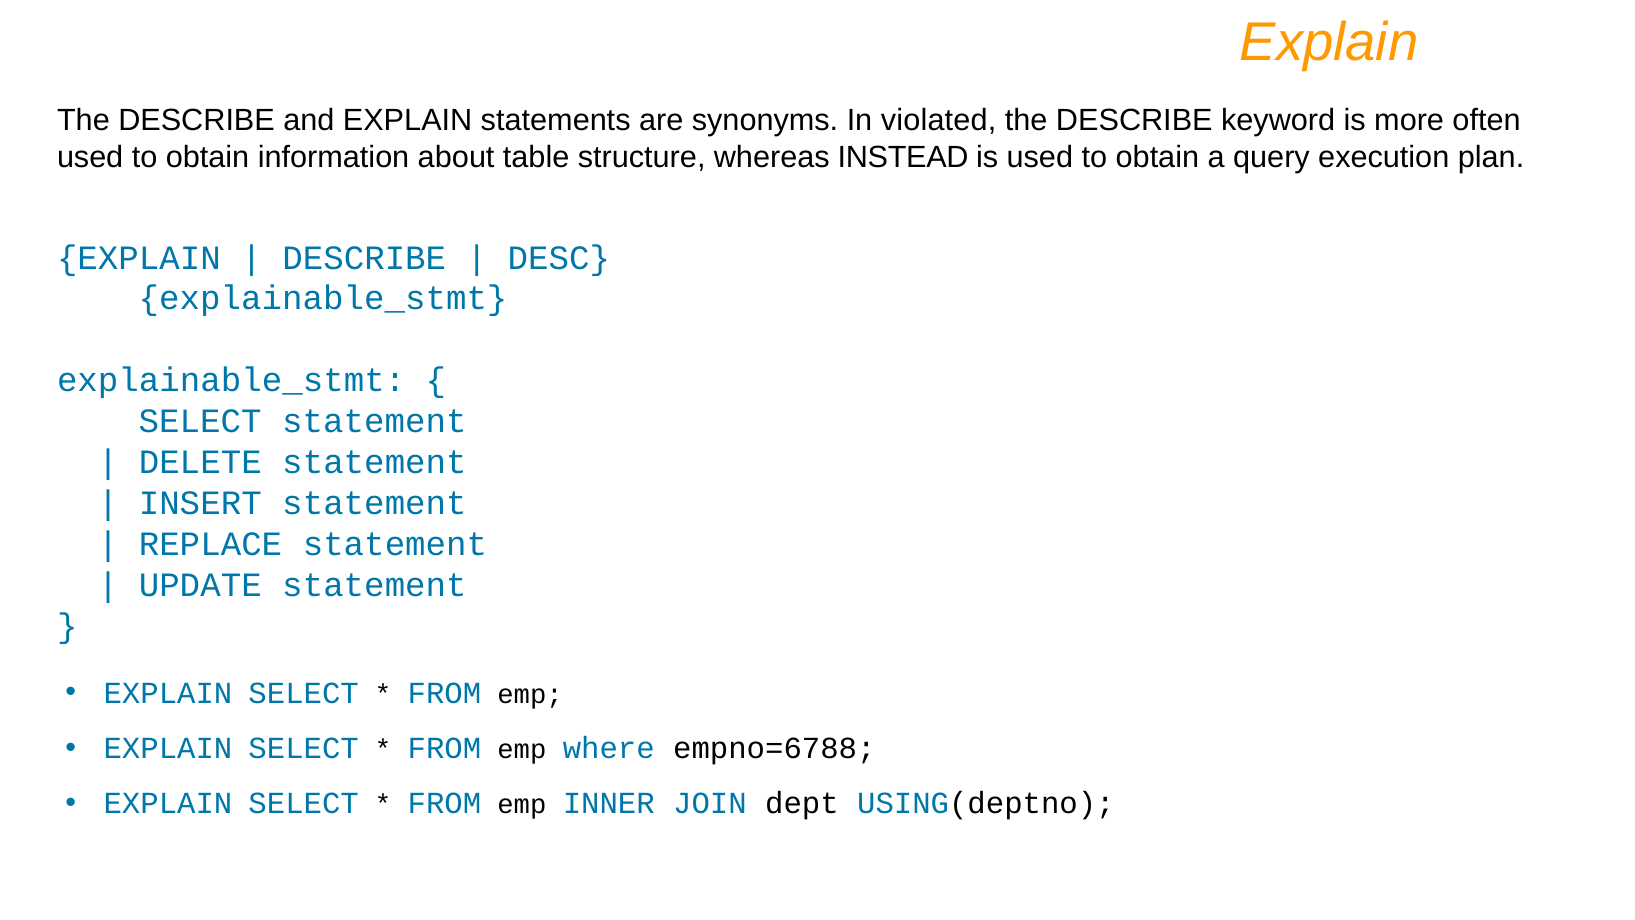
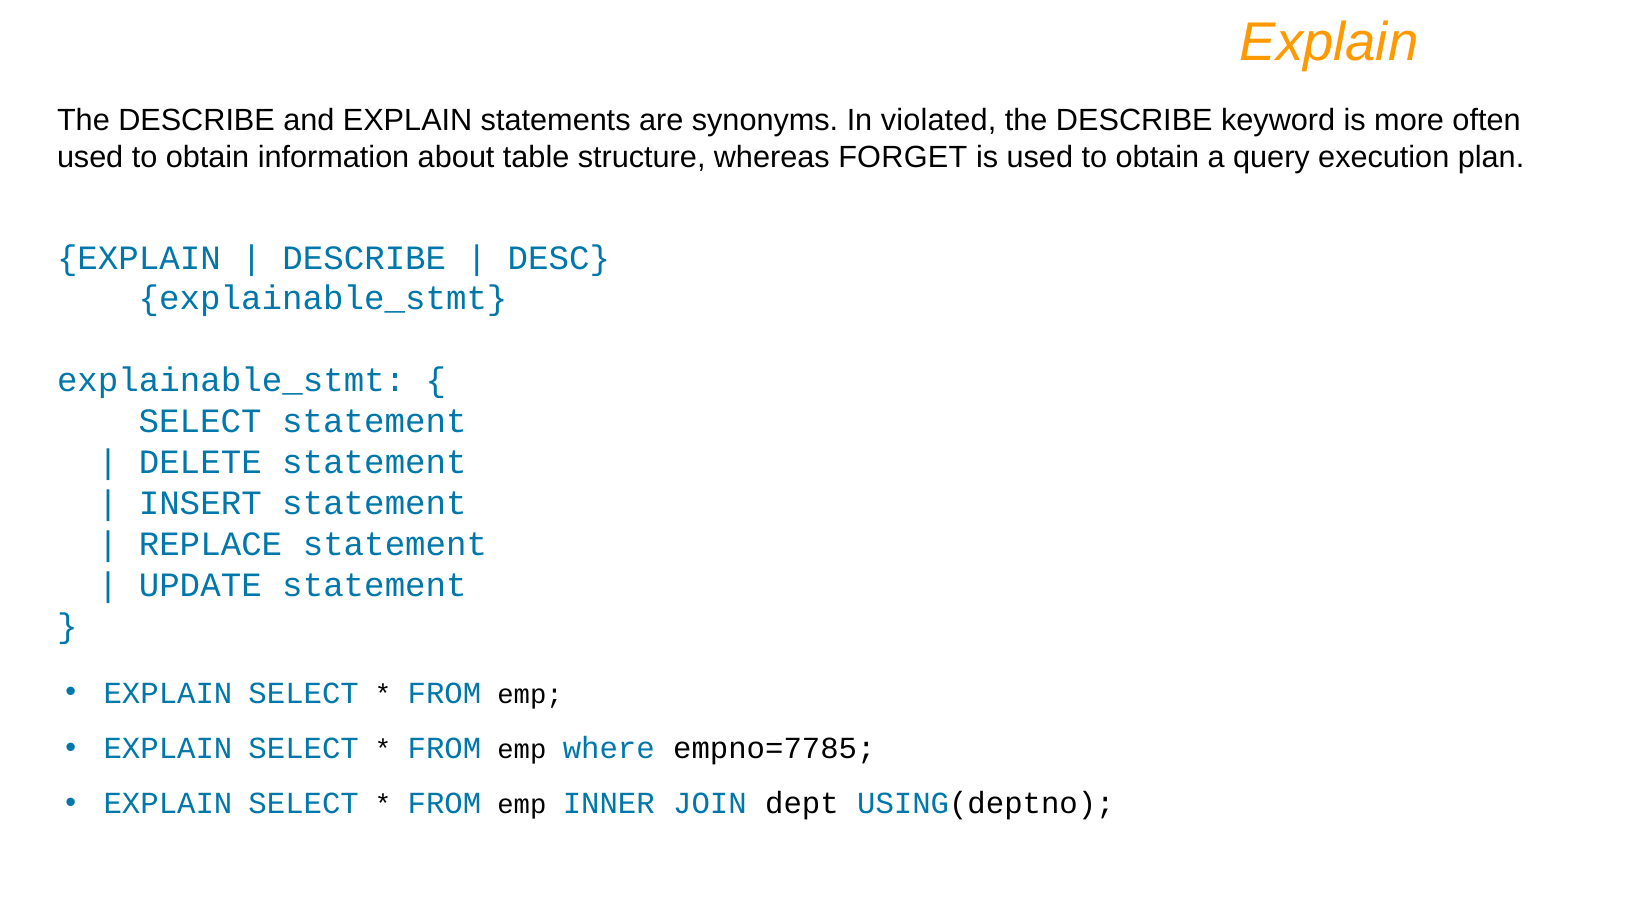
INSTEAD: INSTEAD -> FORGET
empno=6788: empno=6788 -> empno=7785
